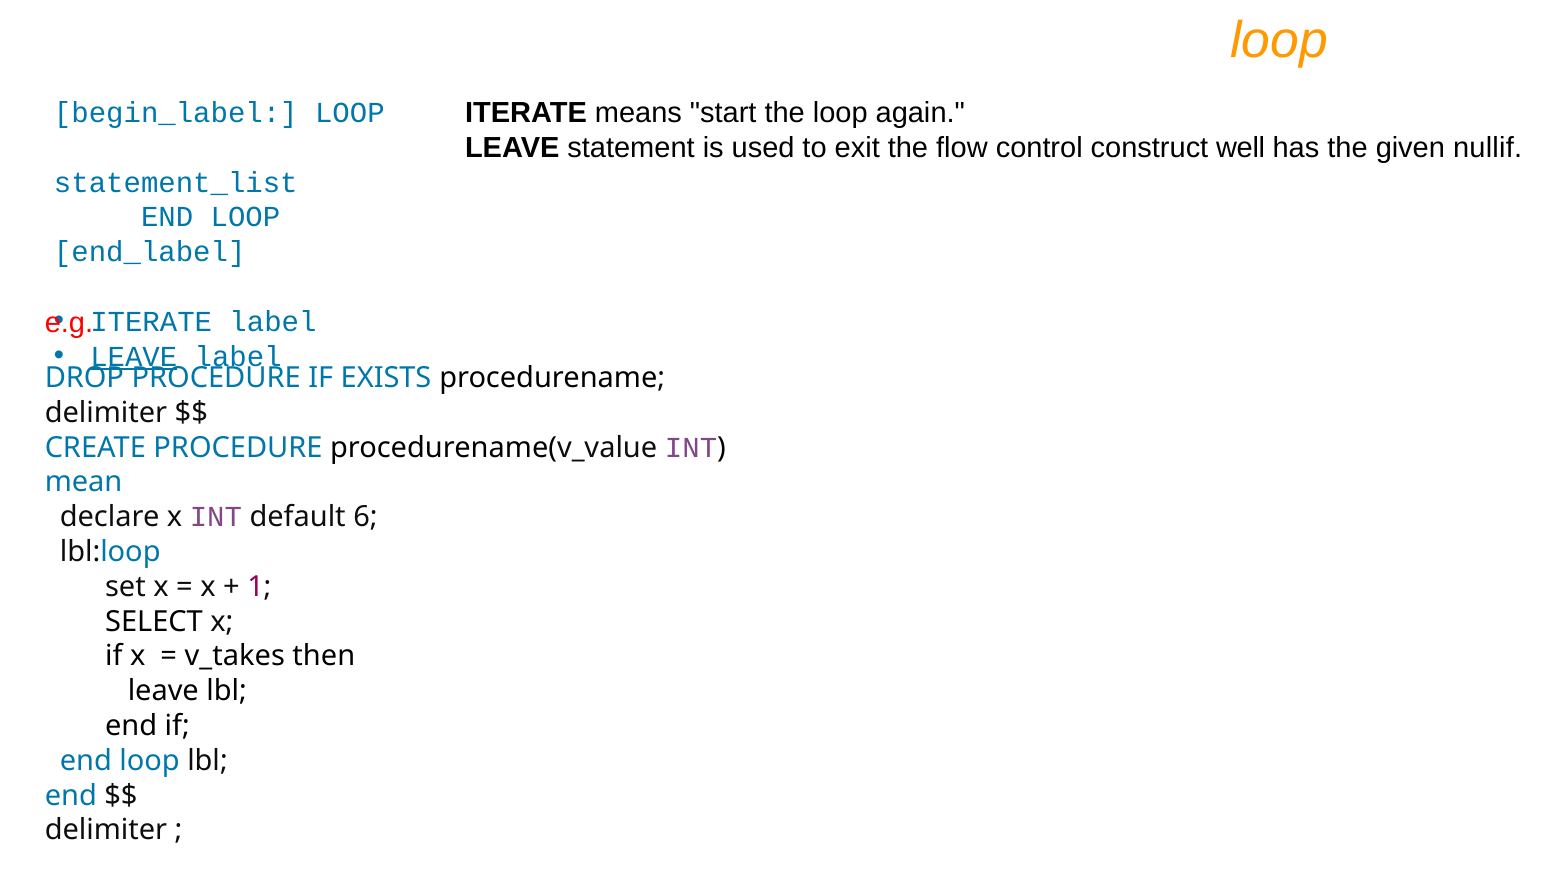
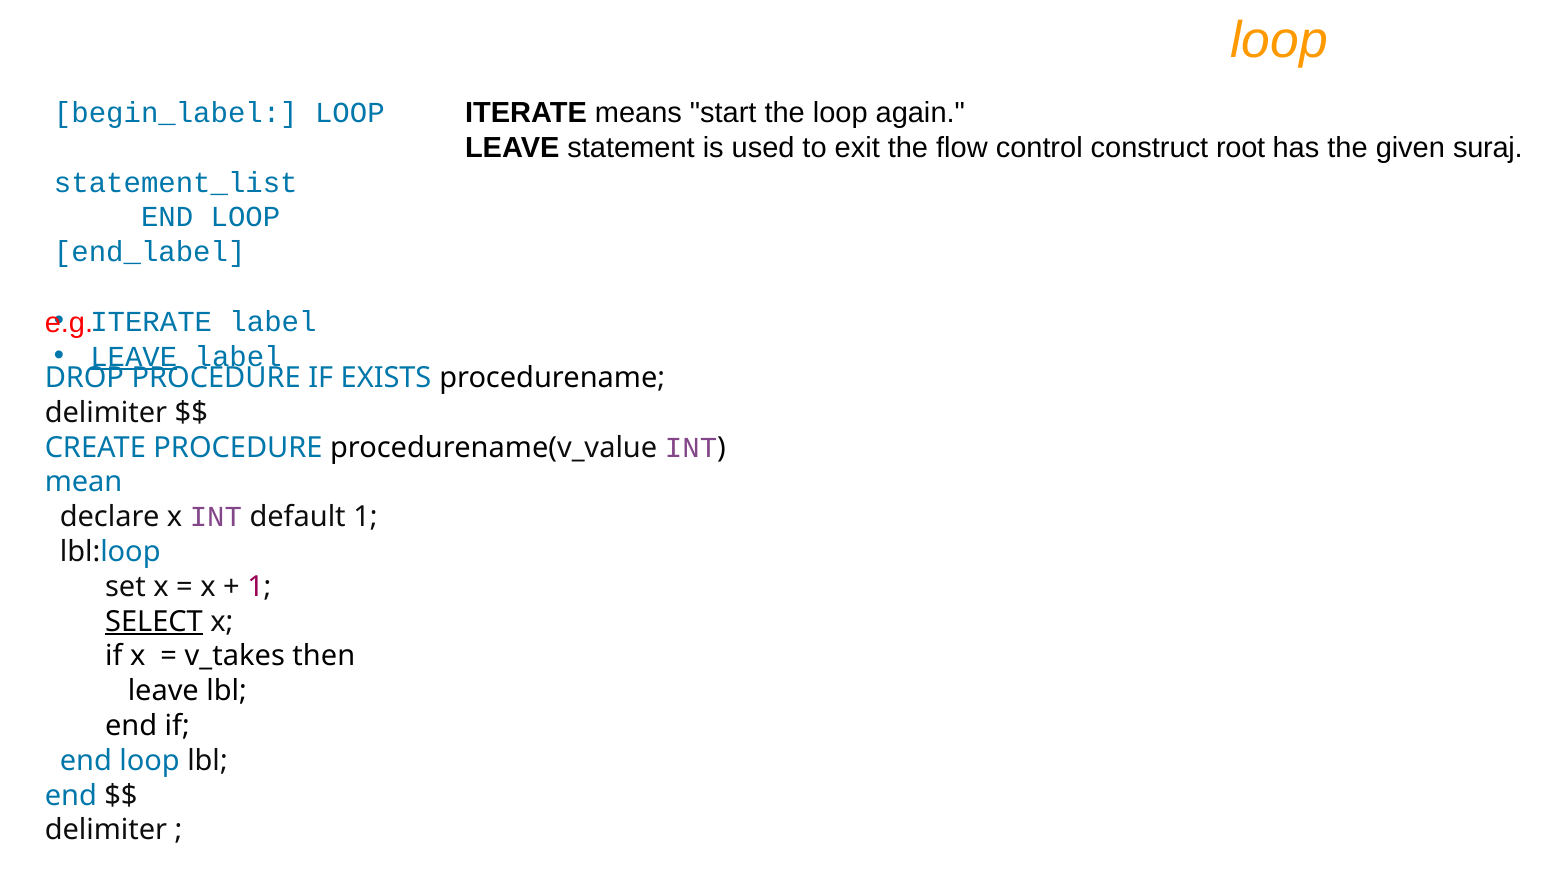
well: well -> root
nullif: nullif -> suraj
default 6: 6 -> 1
SELECT underline: none -> present
